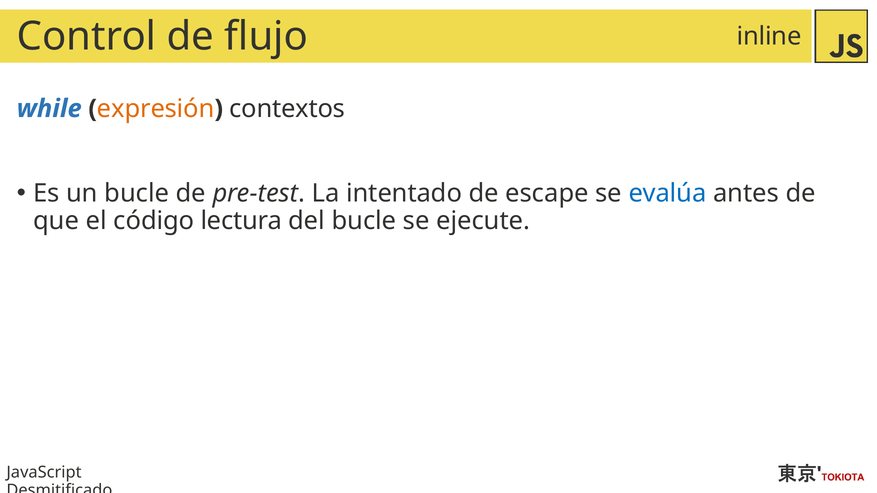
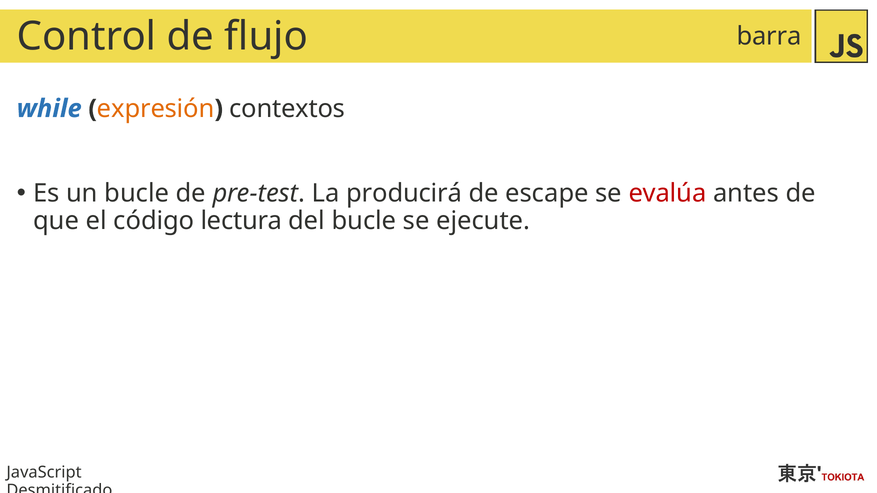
inline: inline -> barra
intentado: intentado -> producirá
evalúa colour: blue -> red
